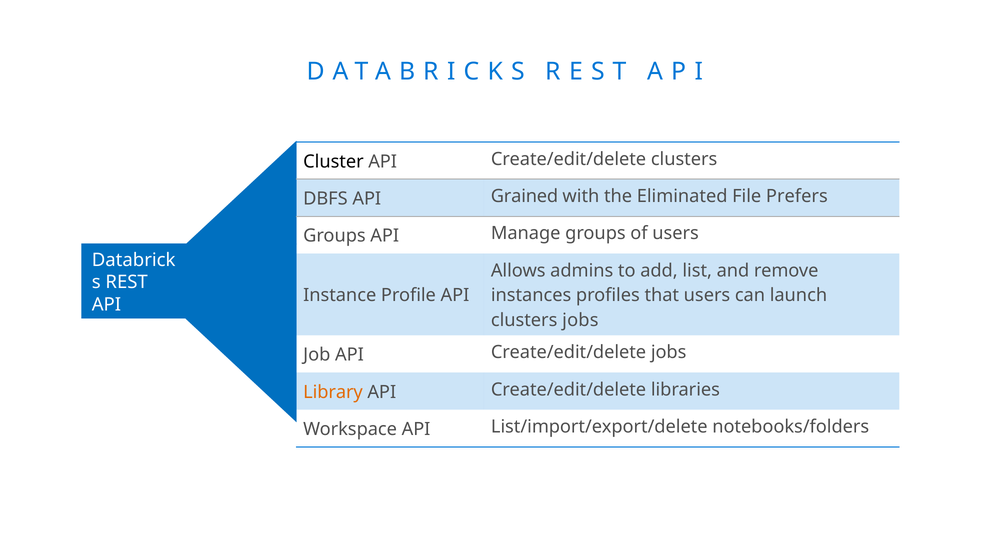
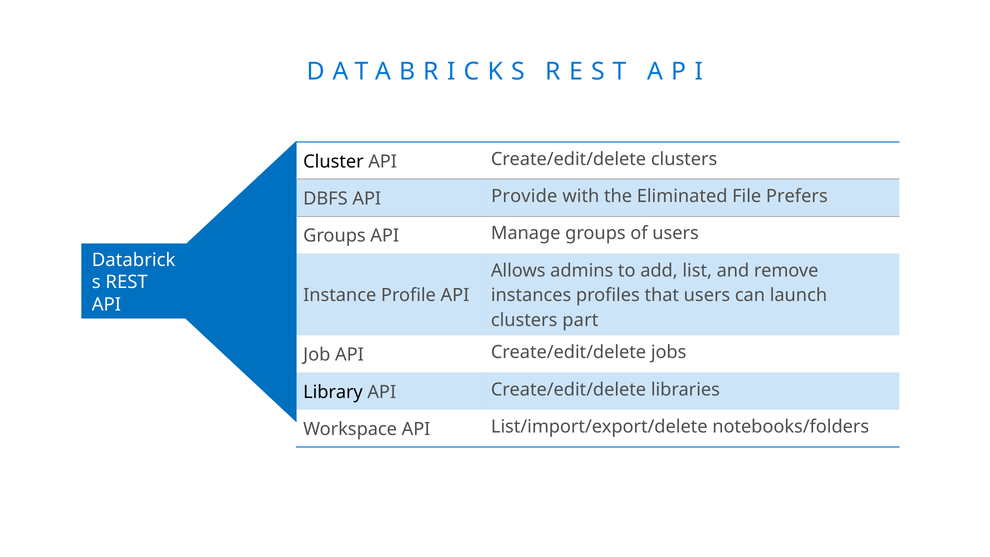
Grained: Grained -> Provide
clusters jobs: jobs -> part
Library colour: orange -> black
